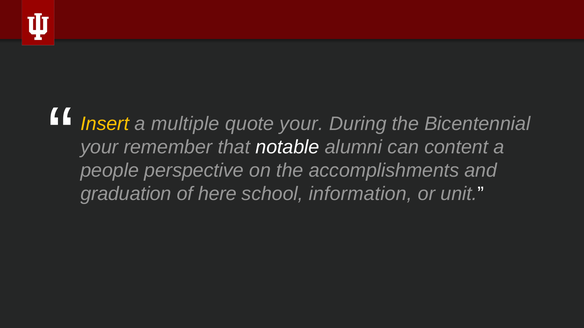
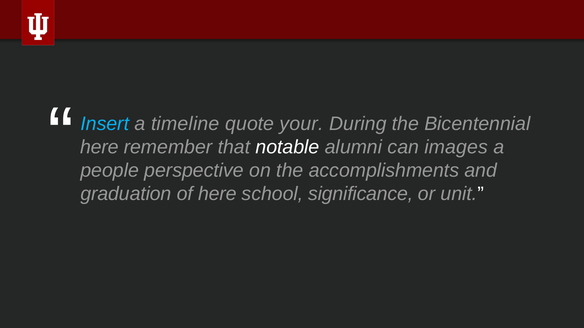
Insert colour: yellow -> light blue
multiple: multiple -> timeline
your at (99, 147): your -> here
content: content -> images
information: information -> significance
